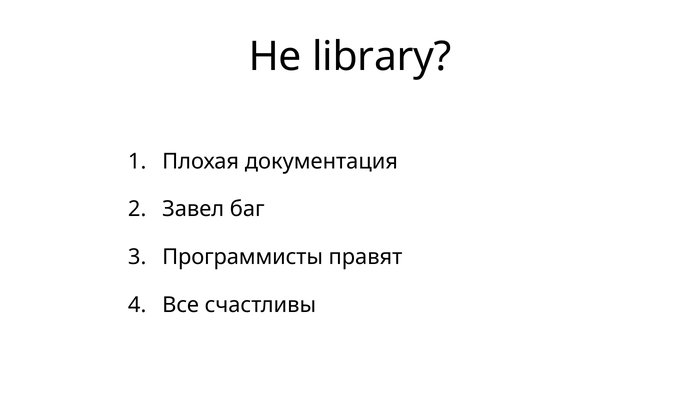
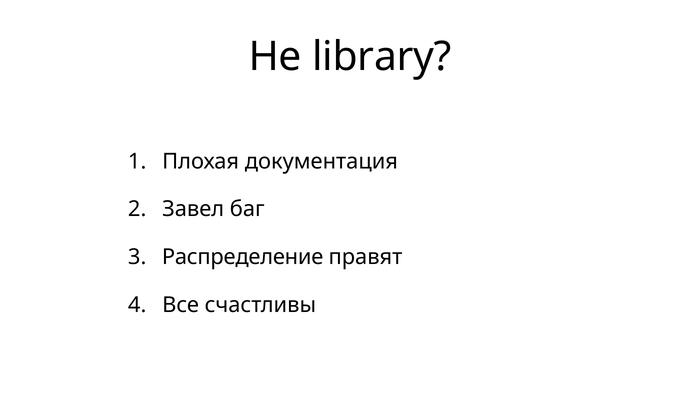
Программисты: Программисты -> Распределение
